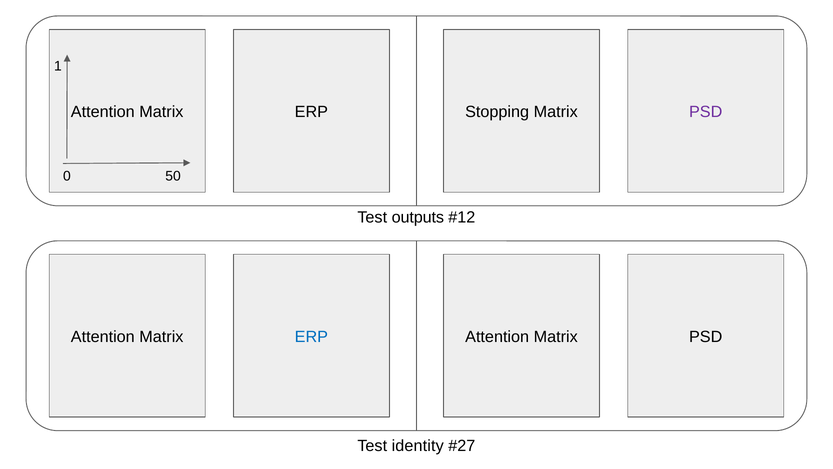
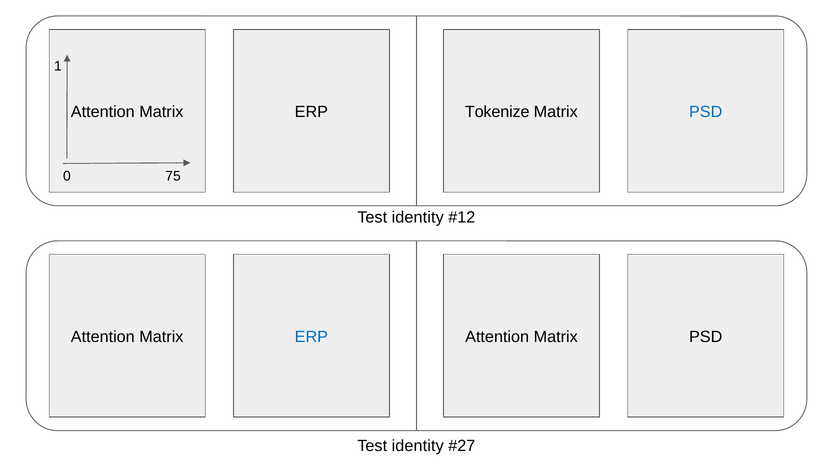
Stopping: Stopping -> Tokenize
PSD at (706, 112) colour: purple -> blue
50: 50 -> 75
outputs at (418, 217): outputs -> identity
